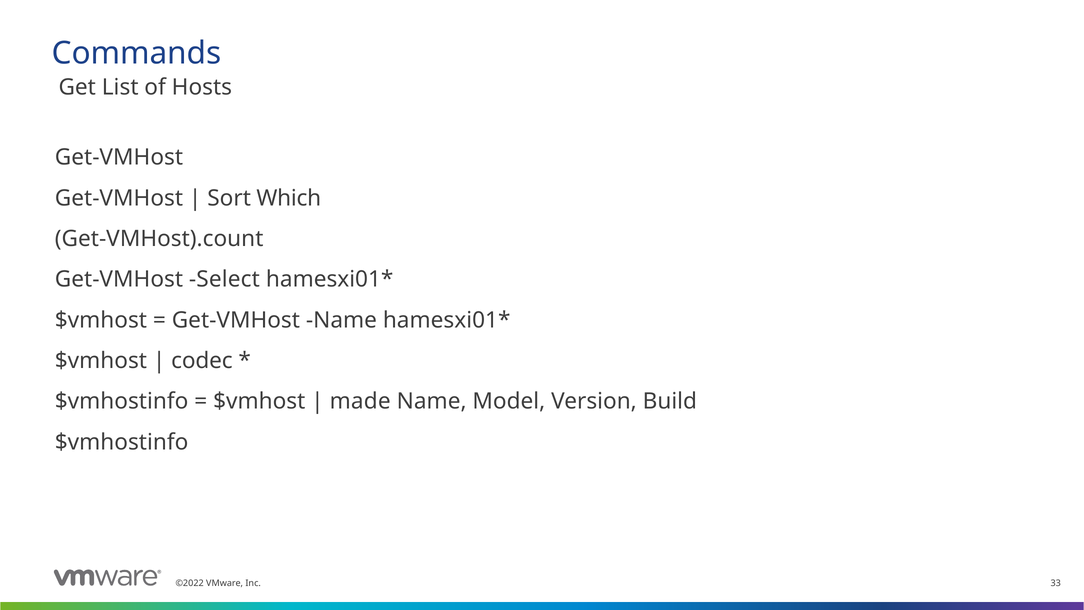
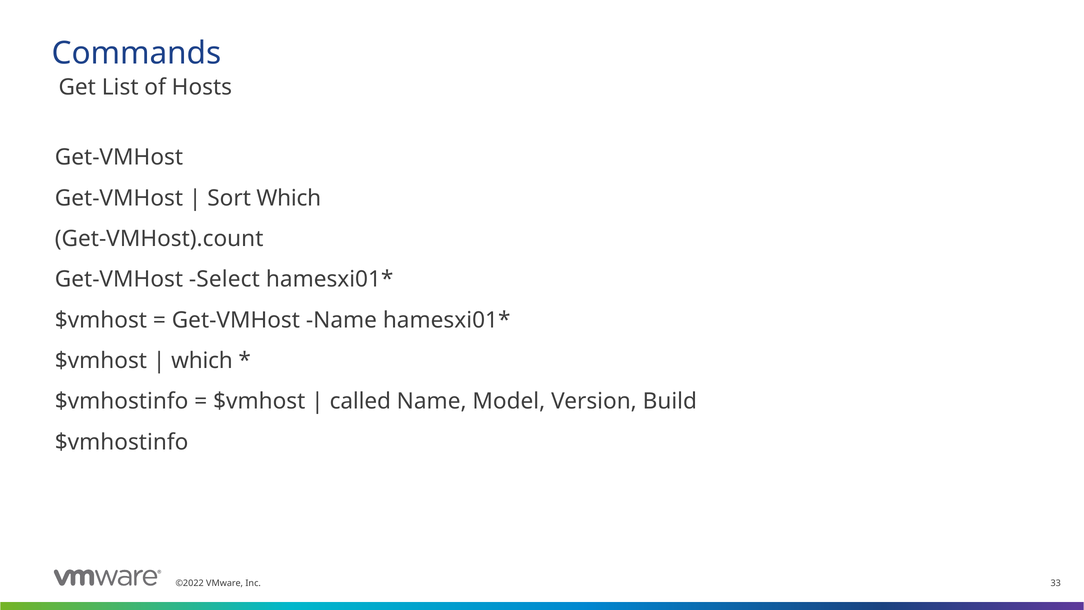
codec at (202, 361): codec -> which
made: made -> called
